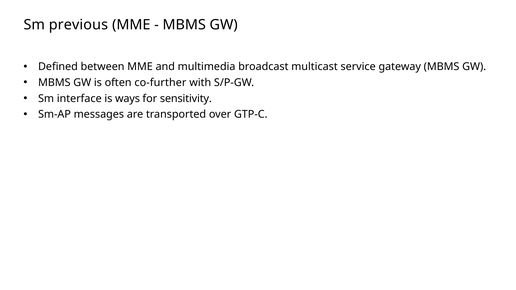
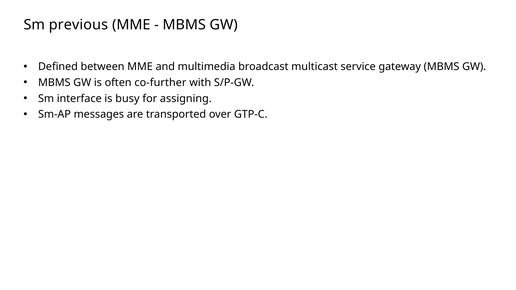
ways: ways -> busy
sensitivity: sensitivity -> assigning
